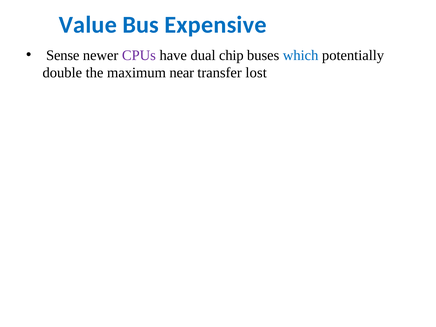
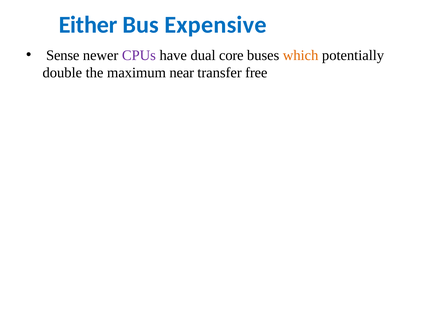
Value: Value -> Either
chip: chip -> core
which colour: blue -> orange
lost: lost -> free
